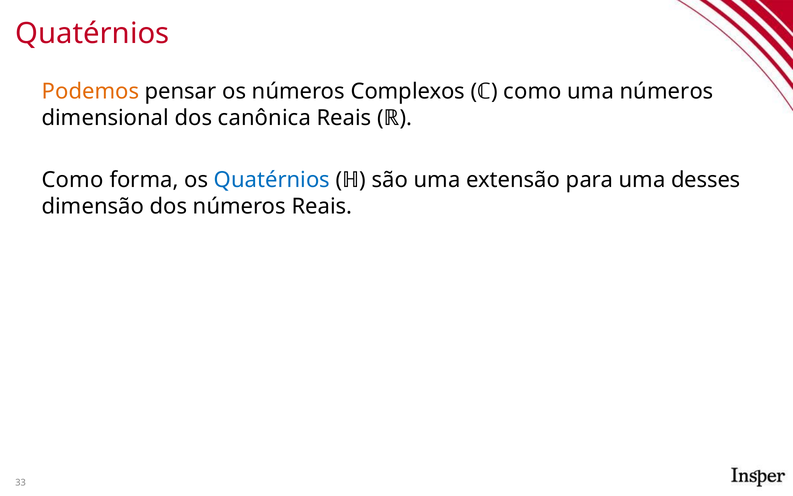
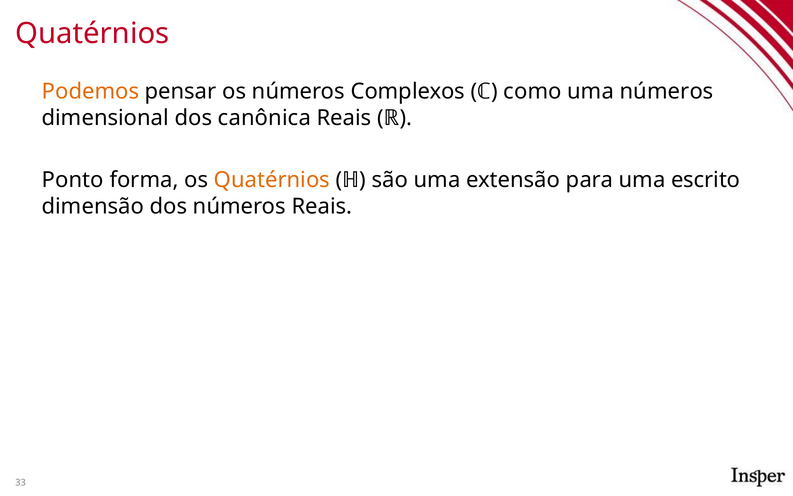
Como at (73, 180): Como -> Ponto
Quatérnios at (272, 180) colour: blue -> orange
desses: desses -> escrito
